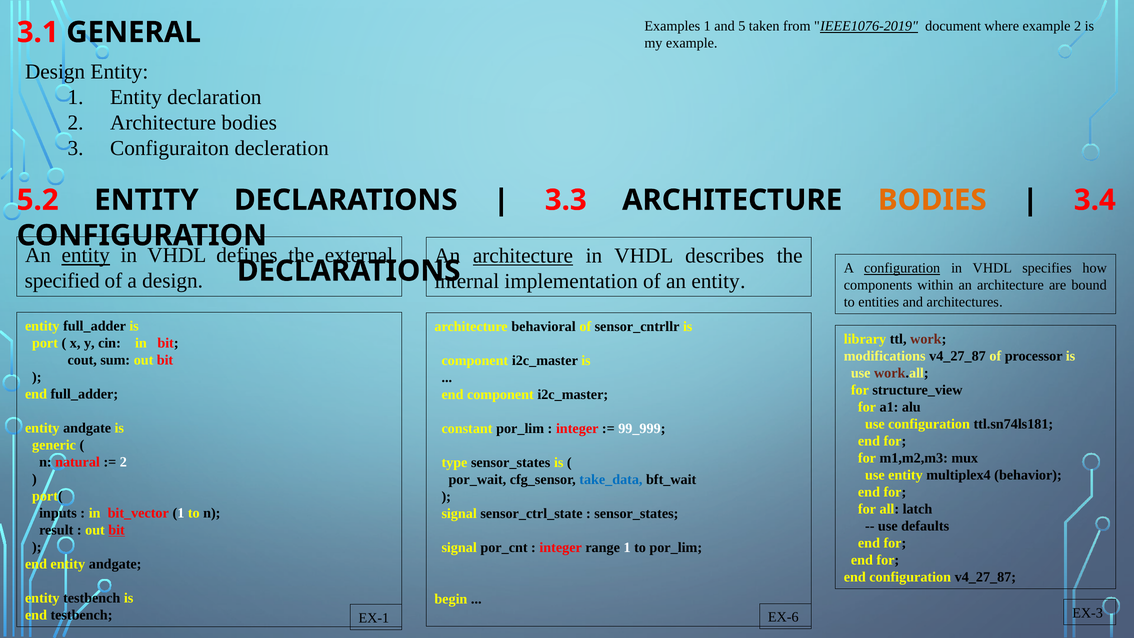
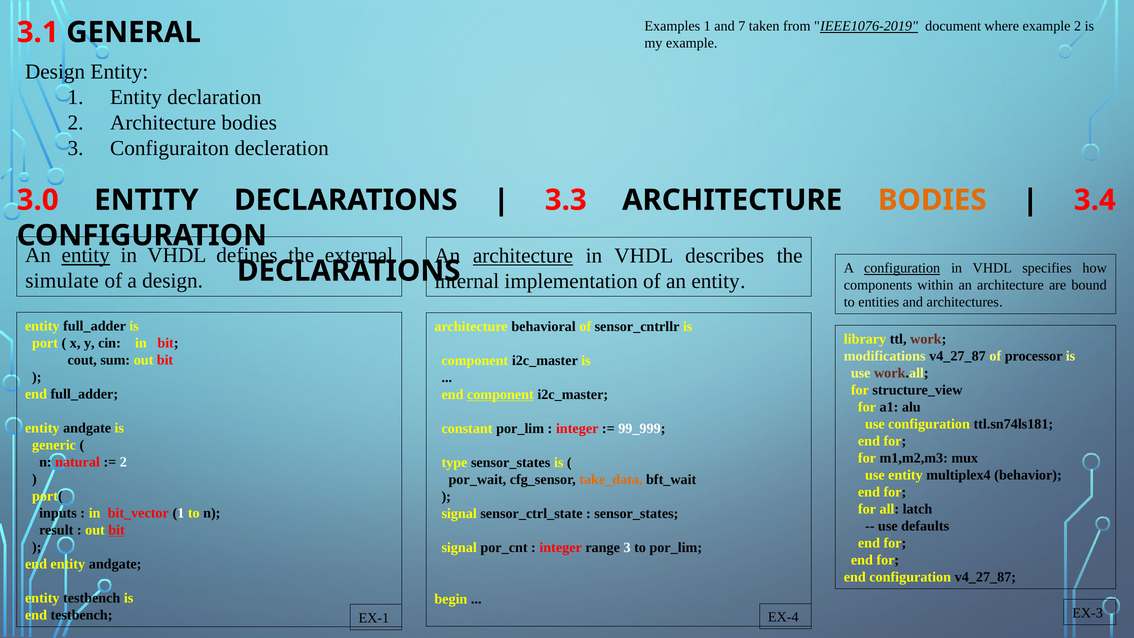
5: 5 -> 7
5.2: 5.2 -> 3.0
specified: specified -> simulate
component at (500, 395) underline: none -> present
take_data colour: blue -> orange
range 1: 1 -> 3
EX-6: EX-6 -> EX-4
